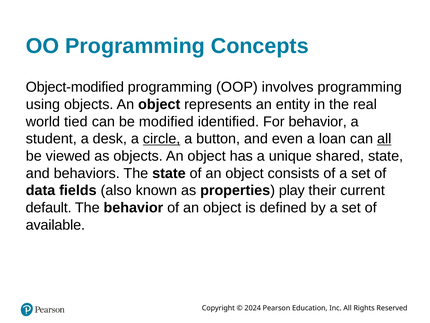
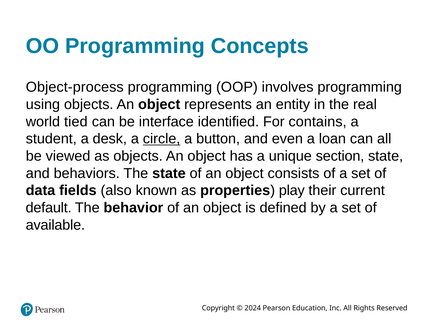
Object-modified: Object-modified -> Object-process
modified: modified -> interface
For behavior: behavior -> contains
all at (384, 139) underline: present -> none
shared: shared -> section
